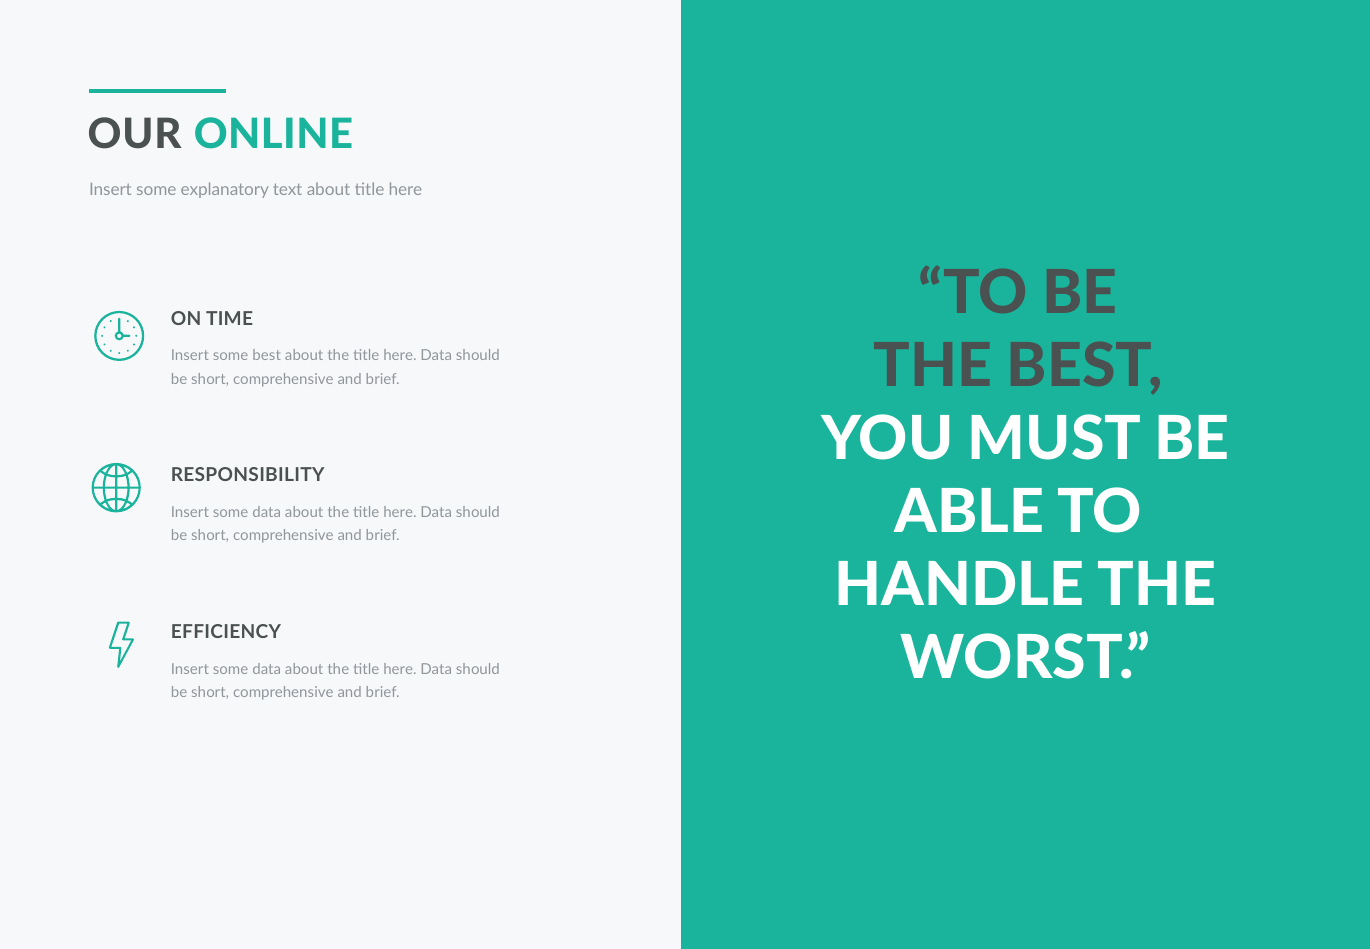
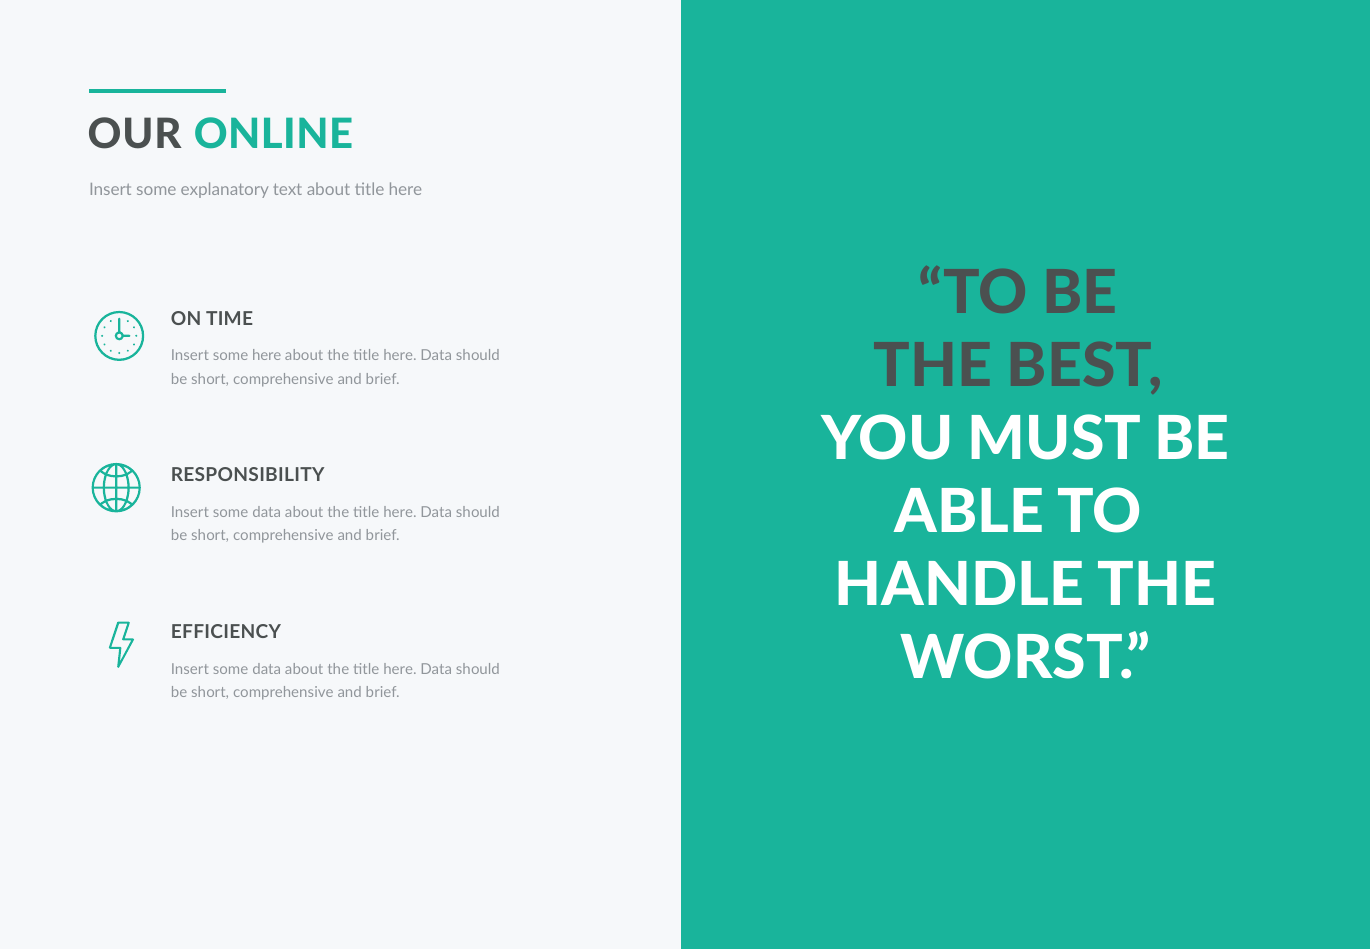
some best: best -> here
